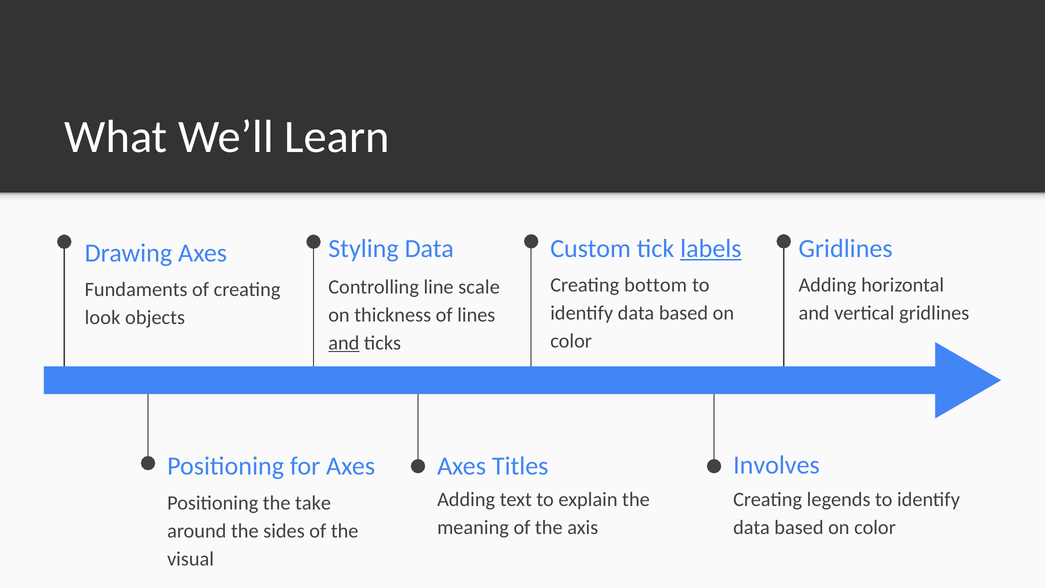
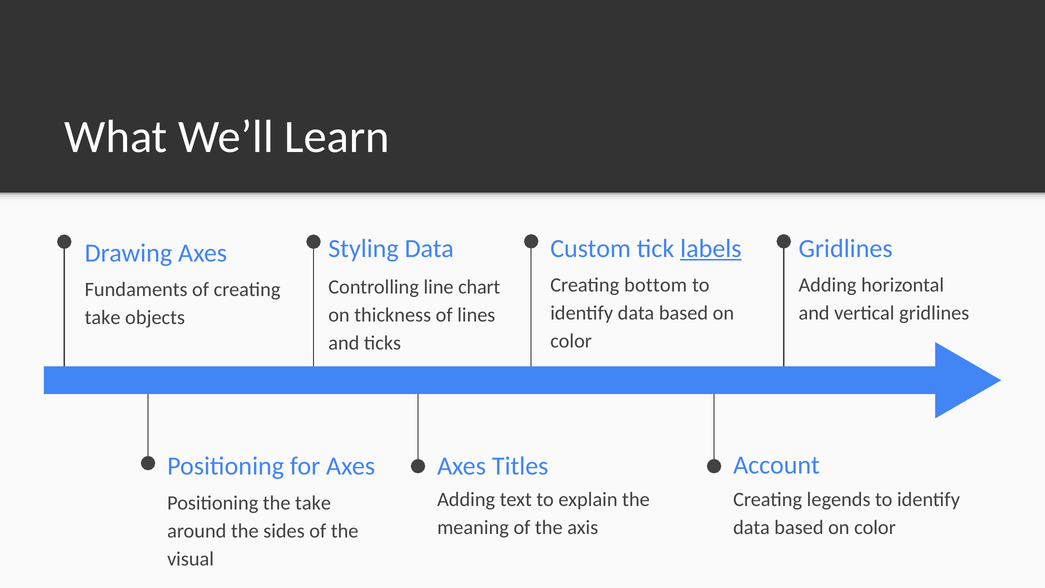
scale: scale -> chart
look at (103, 317): look -> take
and at (344, 343) underline: present -> none
Involves: Involves -> Account
